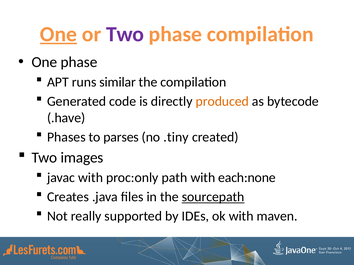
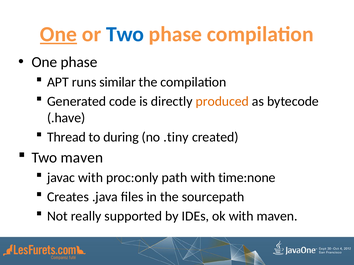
Two at (125, 34) colour: purple -> blue
Phases: Phases -> Thread
parses: parses -> during
Two images: images -> maven
each:none: each:none -> time:none
sourcepath underline: present -> none
